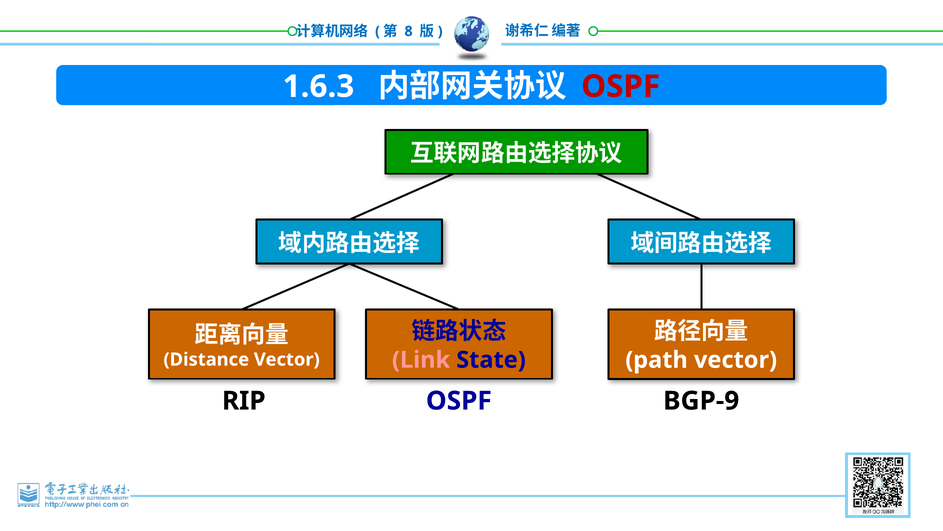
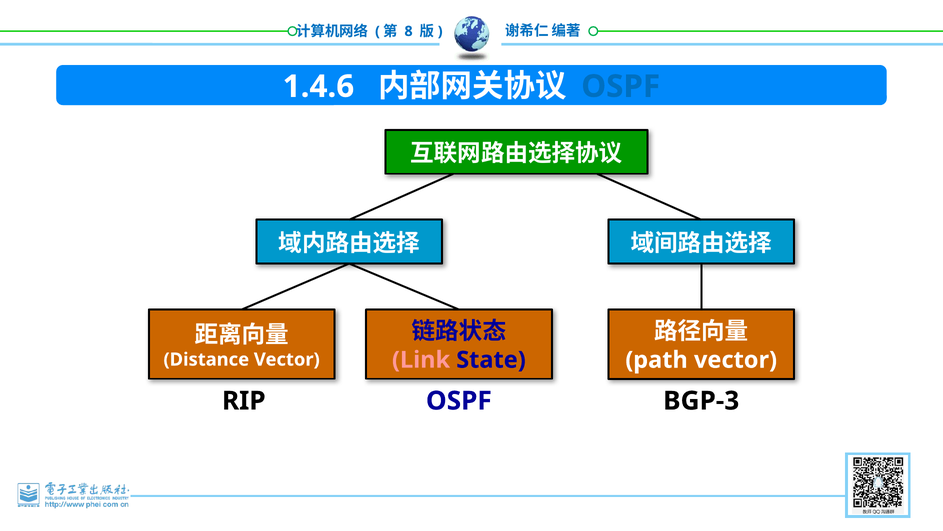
1.6.3: 1.6.3 -> 1.4.6
OSPF at (621, 86) colour: red -> blue
BGP-9: BGP-9 -> BGP-3
